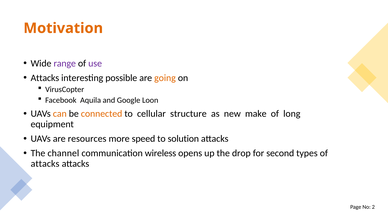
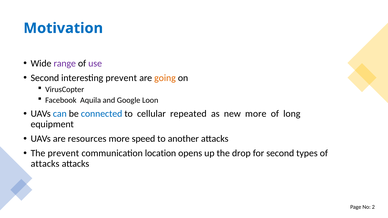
Motivation colour: orange -> blue
Attacks at (45, 78): Attacks -> Second
interesting possible: possible -> prevent
can colour: orange -> blue
connected colour: orange -> blue
structure: structure -> repeated
new make: make -> more
solution: solution -> another
channel at (63, 153): channel -> prevent
wireless: wireless -> location
